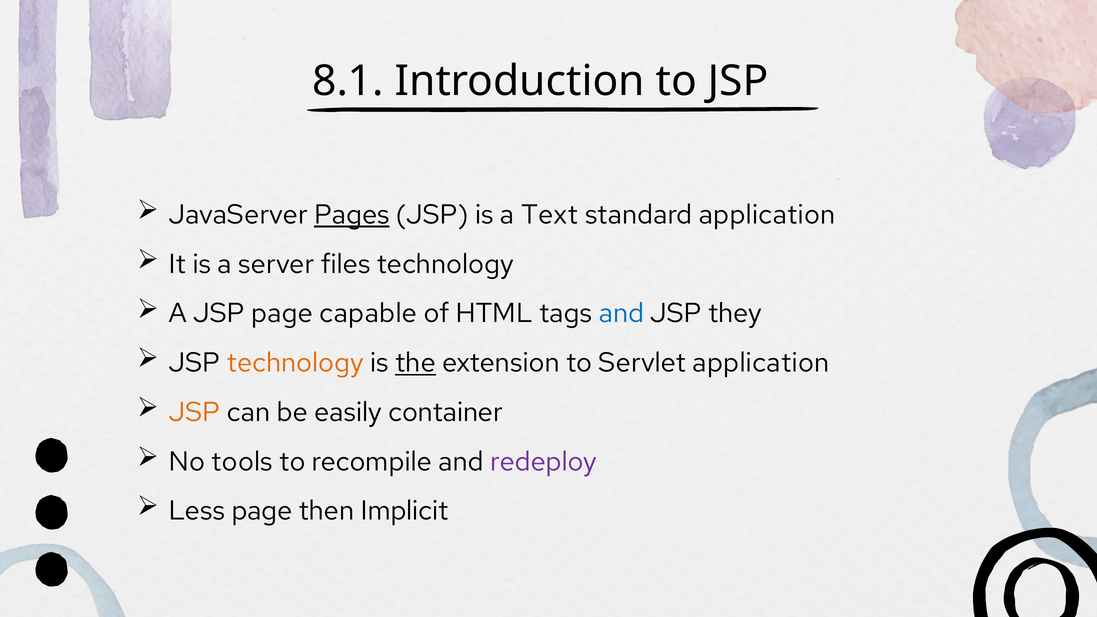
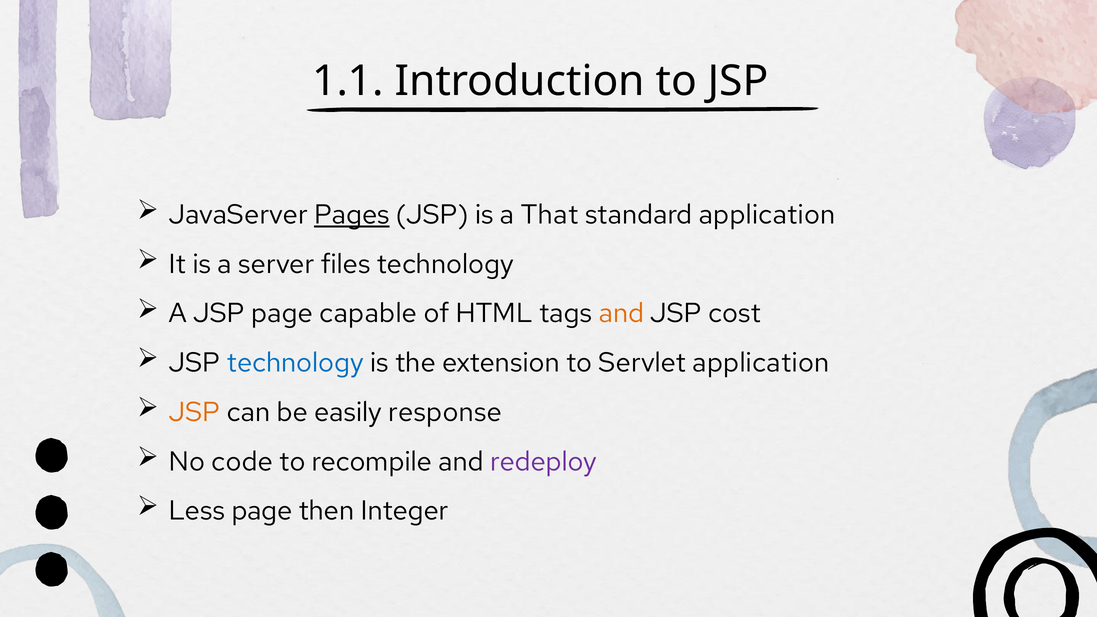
8.1: 8.1 -> 1.1
Text: Text -> That
and at (621, 313) colour: blue -> orange
they: they -> cost
technology at (295, 363) colour: orange -> blue
the underline: present -> none
container: container -> response
tools: tools -> code
Implicit: Implicit -> Integer
